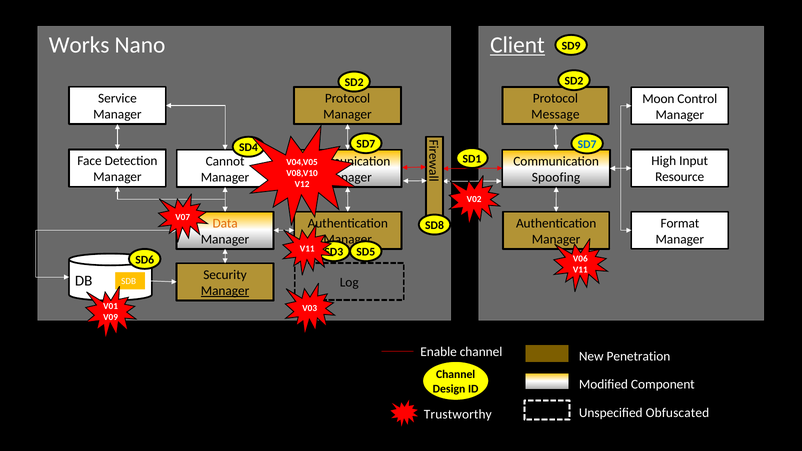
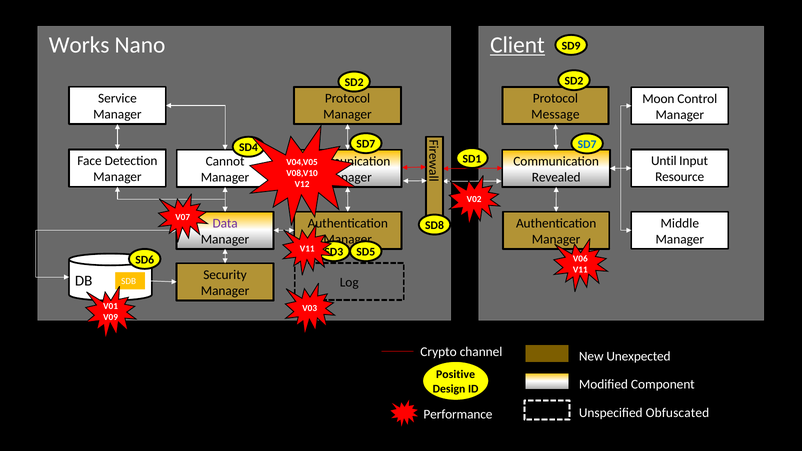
High: High -> Until
Spoofing: Spoofing -> Revealed
Data colour: orange -> purple
Format: Format -> Middle
Manager at (225, 291) underline: present -> none
Enable: Enable -> Crypto
Penetration: Penetration -> Unexpected
Channel at (456, 375): Channel -> Positive
Trustworthy: Trustworthy -> Performance
